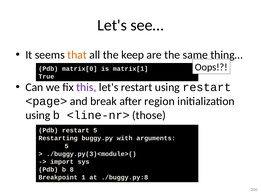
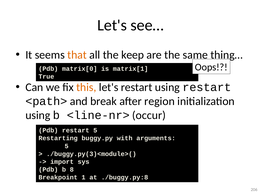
this colour: purple -> orange
<page>: <page> -> <path>
those: those -> occur
